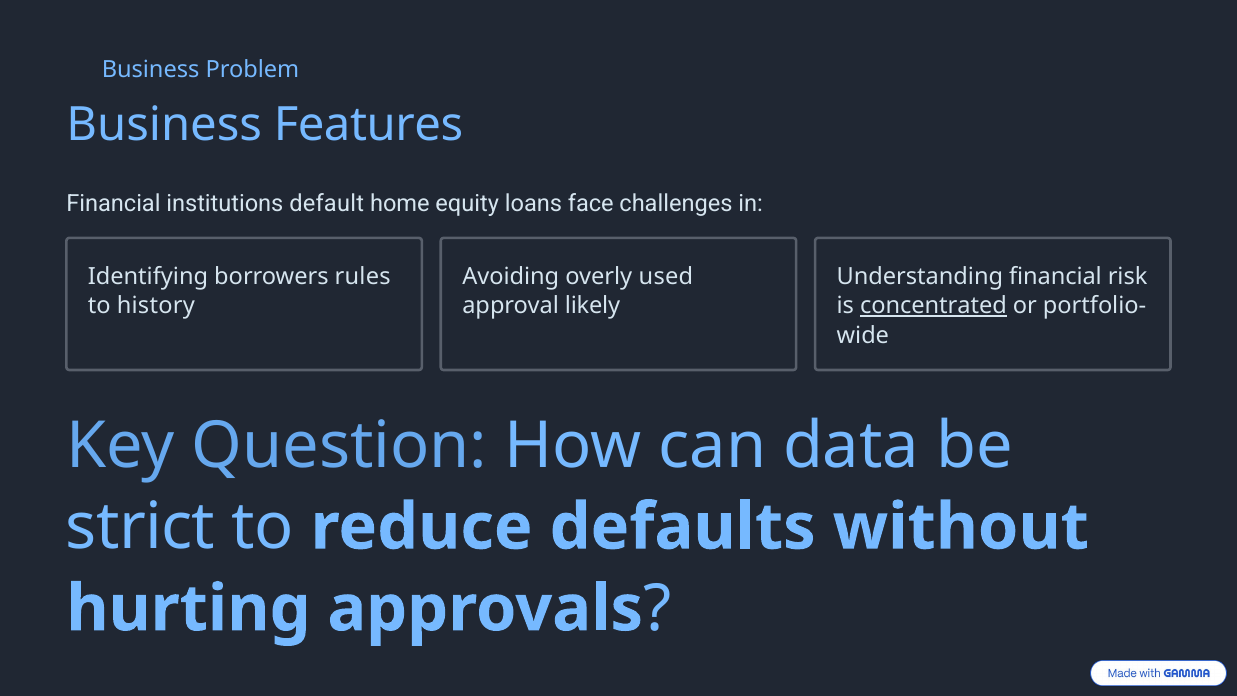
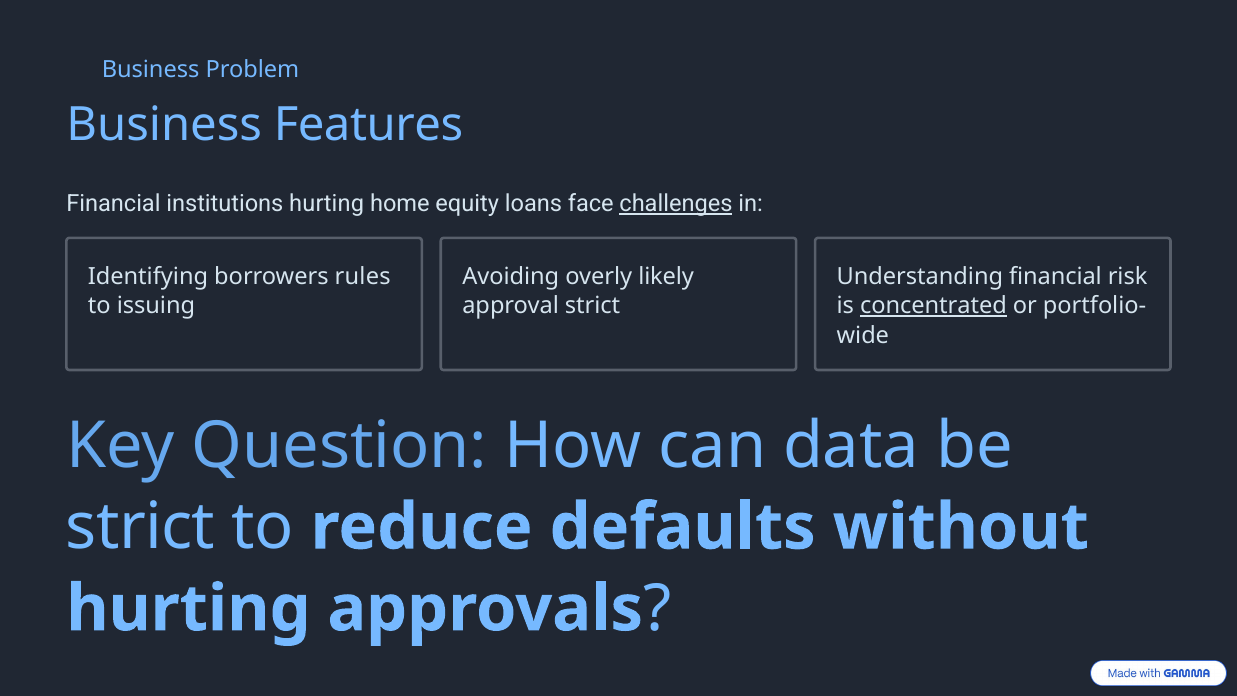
institutions default: default -> hurting
challenges underline: none -> present
used: used -> likely
history: history -> issuing
approval likely: likely -> strict
